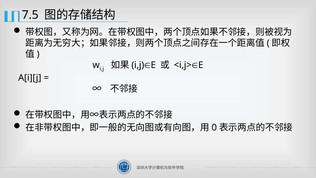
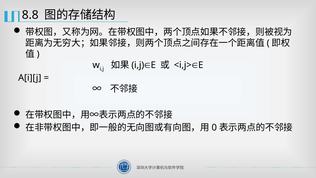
7.5: 7.5 -> 8.8
